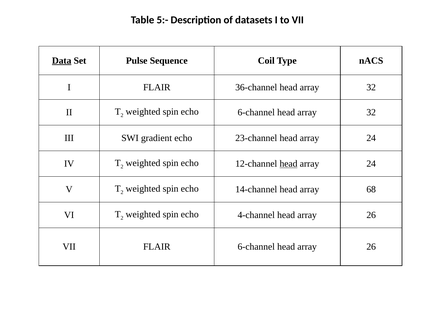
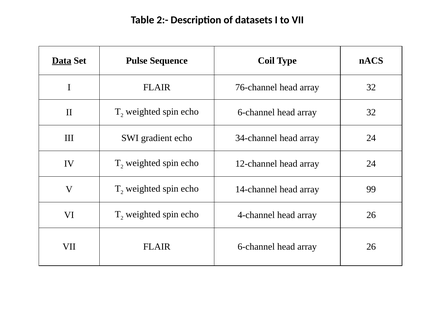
5:-: 5:- -> 2:-
36-channel: 36-channel -> 76-channel
23-channel: 23-channel -> 34-channel
head at (289, 164) underline: present -> none
68: 68 -> 99
